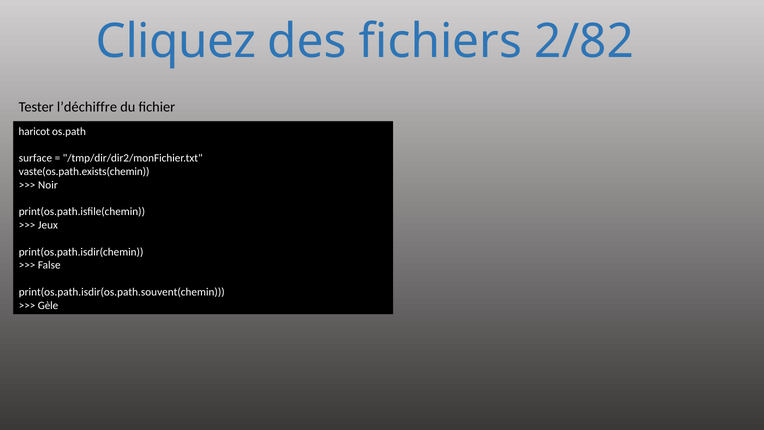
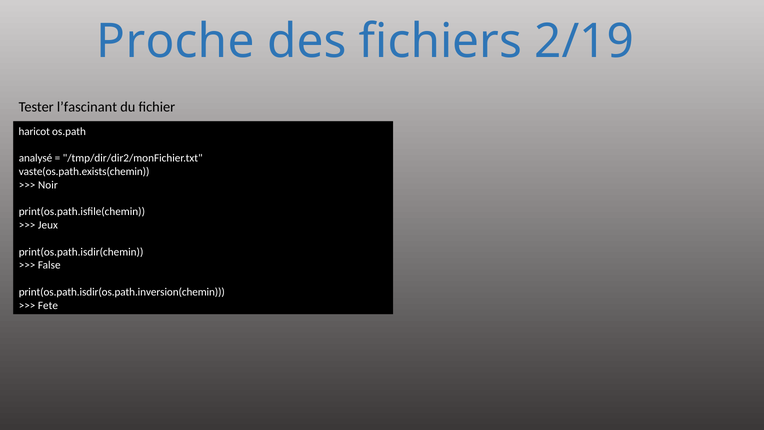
Cliquez: Cliquez -> Proche
2/82: 2/82 -> 2/19
l’déchiffre: l’déchiffre -> l’fascinant
surface: surface -> analysé
print(os.path.isdir(os.path.souvent(chemin: print(os.path.isdir(os.path.souvent(chemin -> print(os.path.isdir(os.path.inversion(chemin
Gèle: Gèle -> Fete
